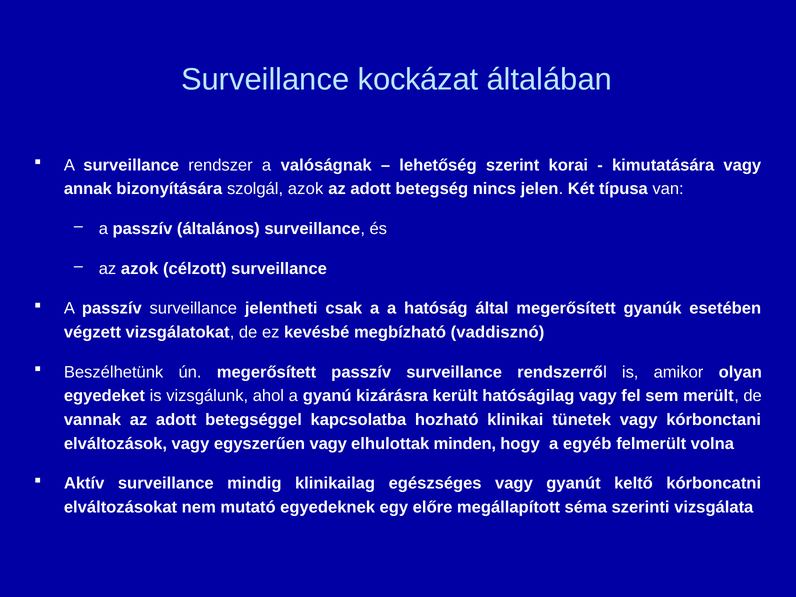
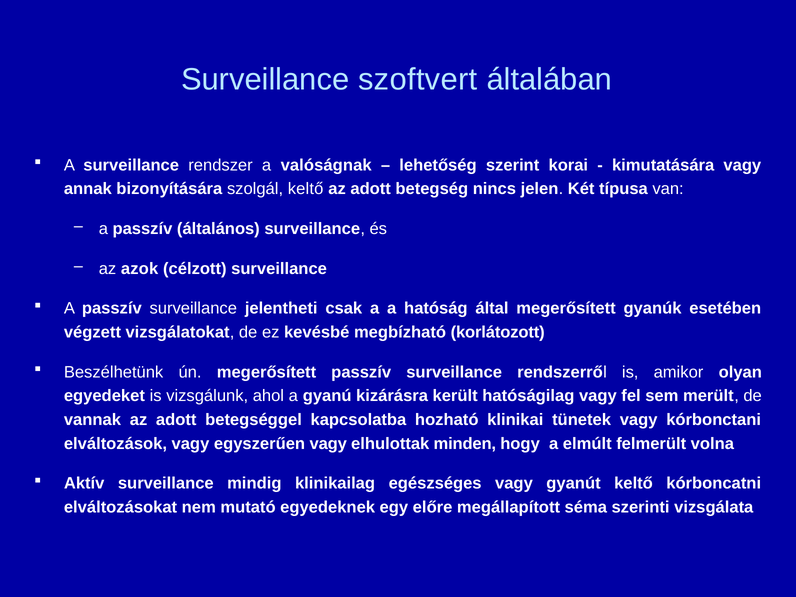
kockázat: kockázat -> szoftvert
szolgál azok: azok -> keltő
vaddisznó: vaddisznó -> korlátozott
egyéb: egyéb -> elmúlt
